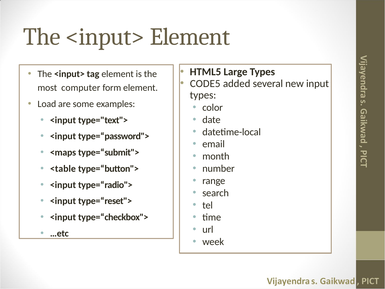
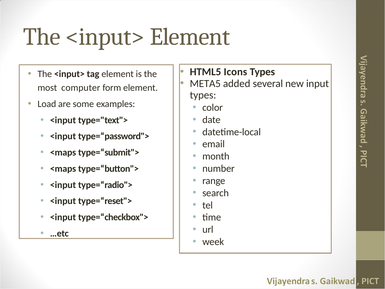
Large: Large -> Icons
CODE5: CODE5 -> META5
<table at (63, 169): <table -> <maps
